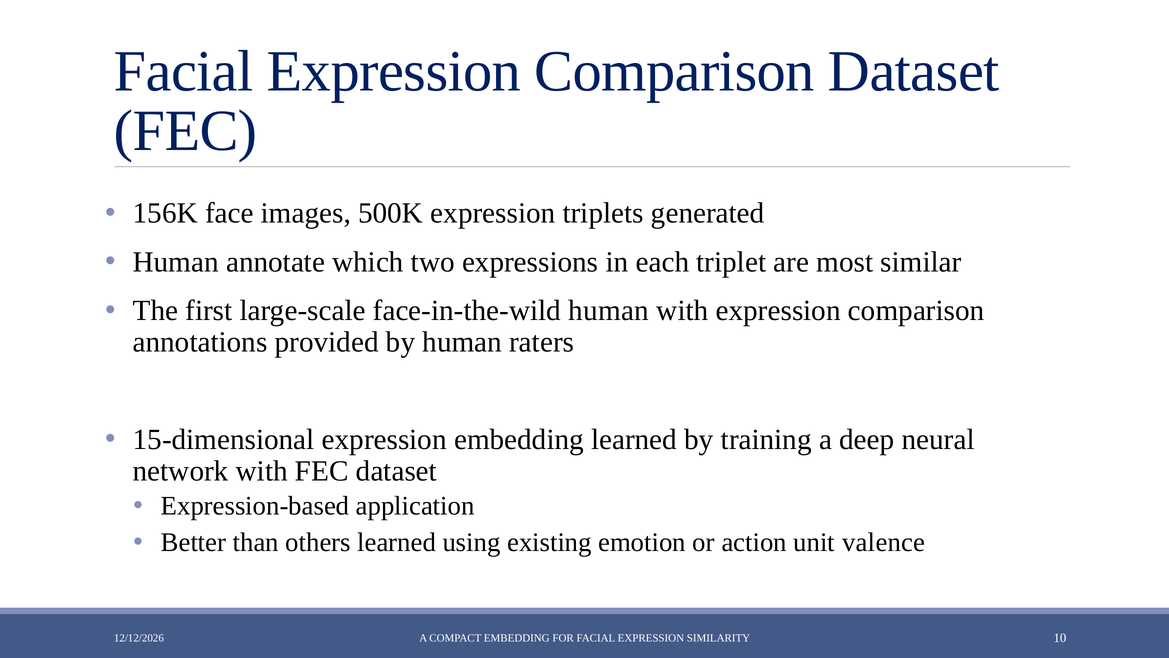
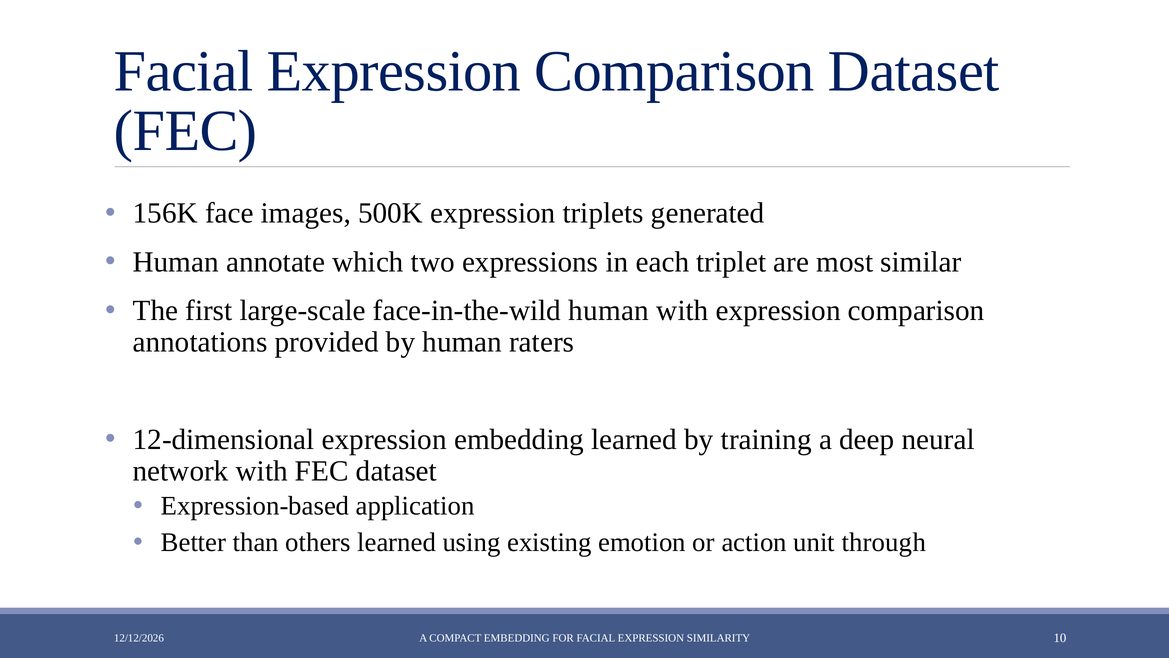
15-dimensional: 15-dimensional -> 12-dimensional
valence: valence -> through
